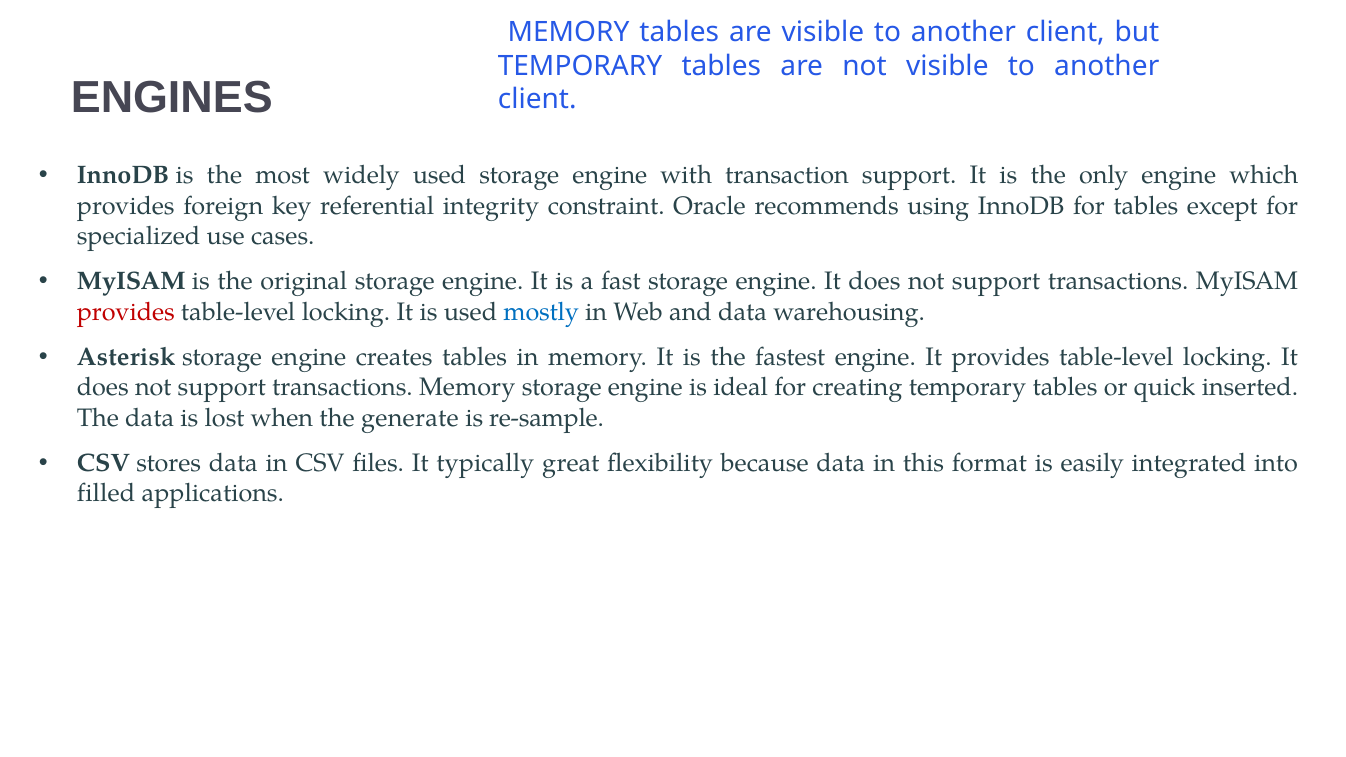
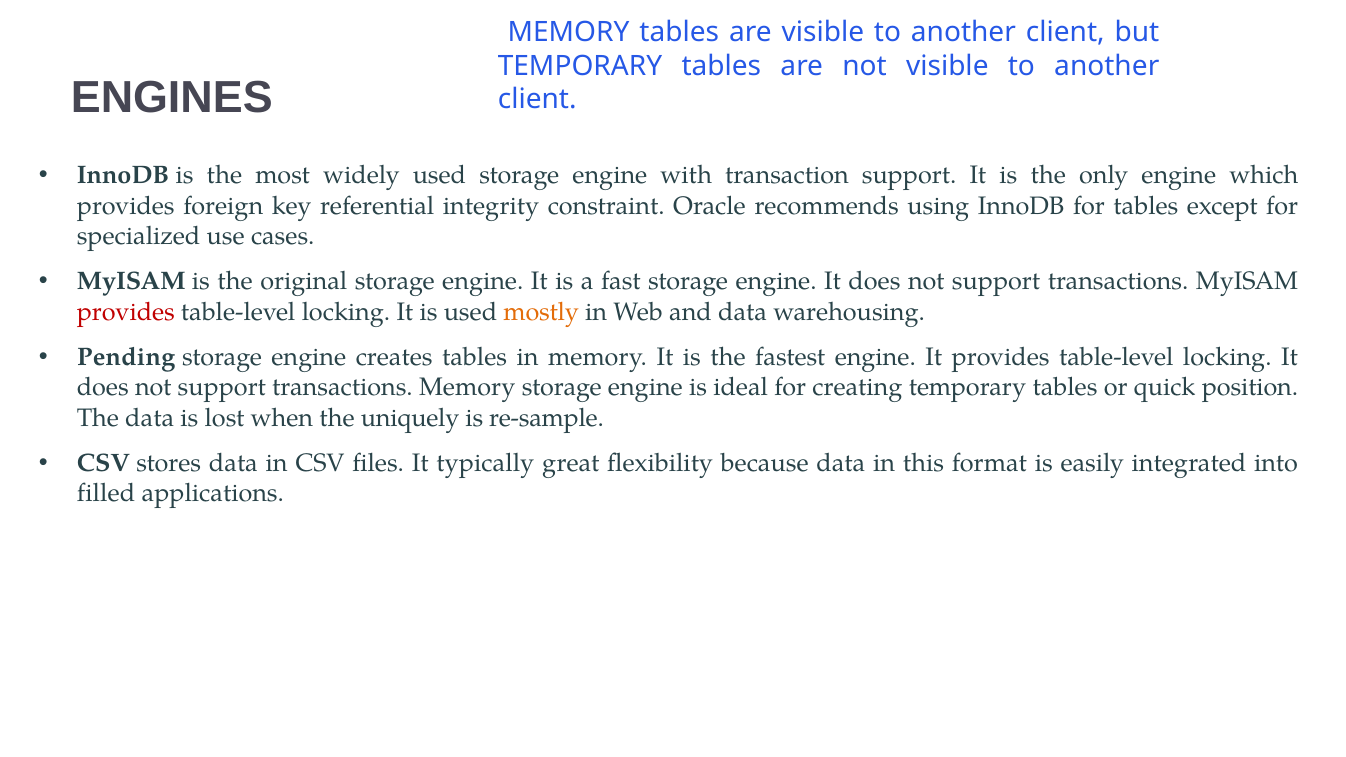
mostly colour: blue -> orange
Asterisk: Asterisk -> Pending
inserted: inserted -> position
generate: generate -> uniquely
